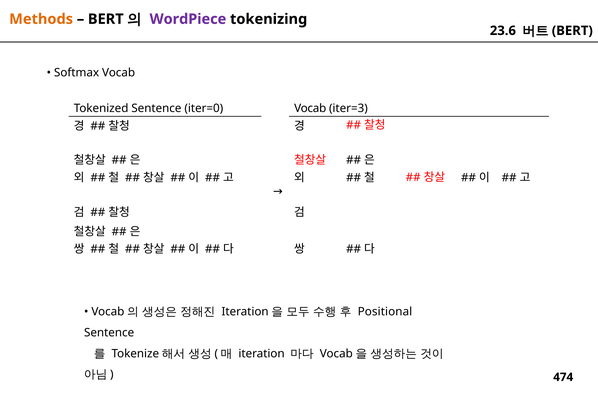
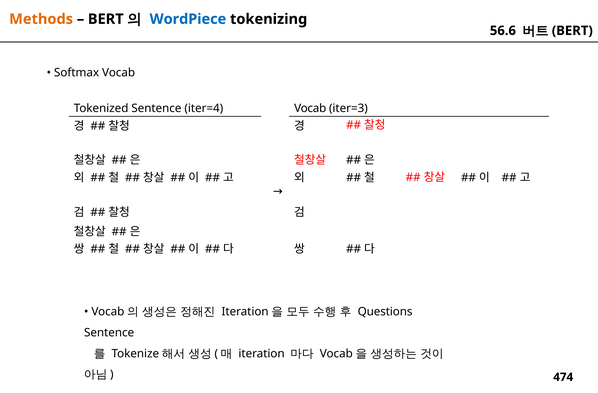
WordPiece colour: purple -> blue
23.6: 23.6 -> 56.6
iter=0: iter=0 -> iter=4
Positional: Positional -> Questions
